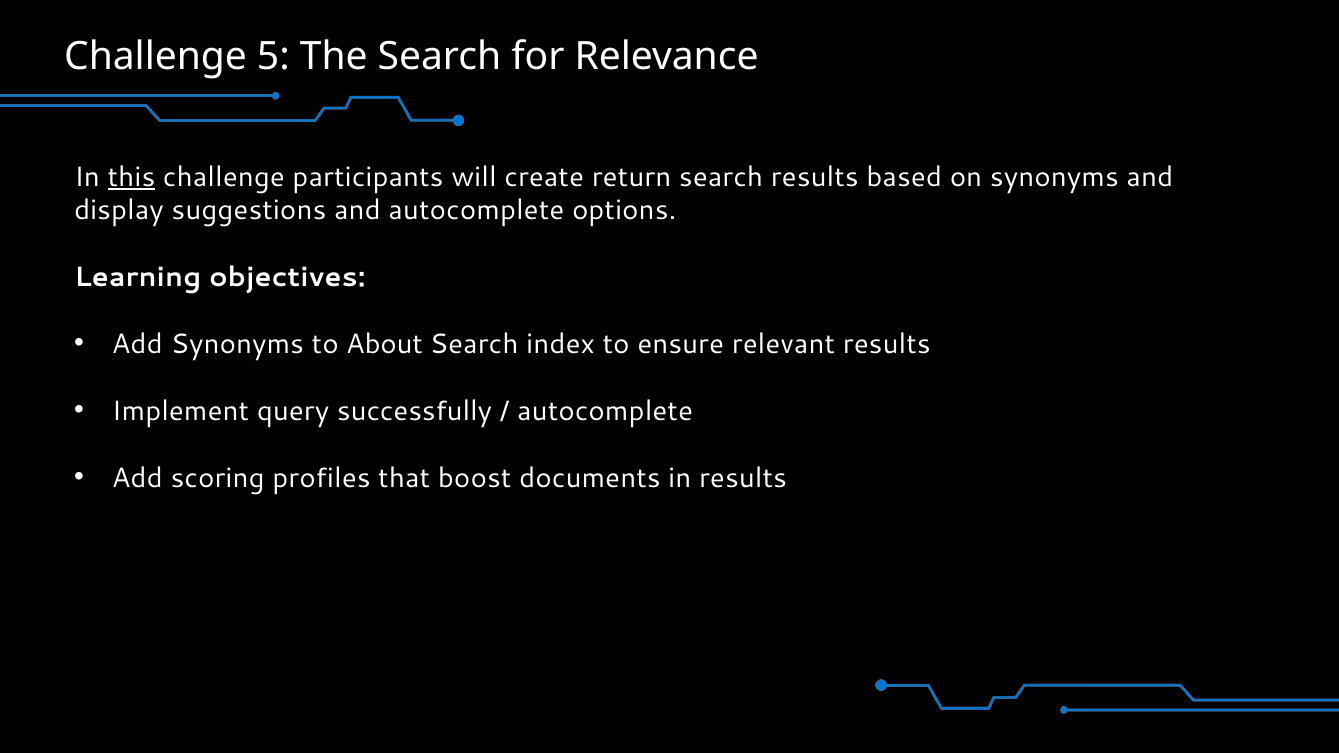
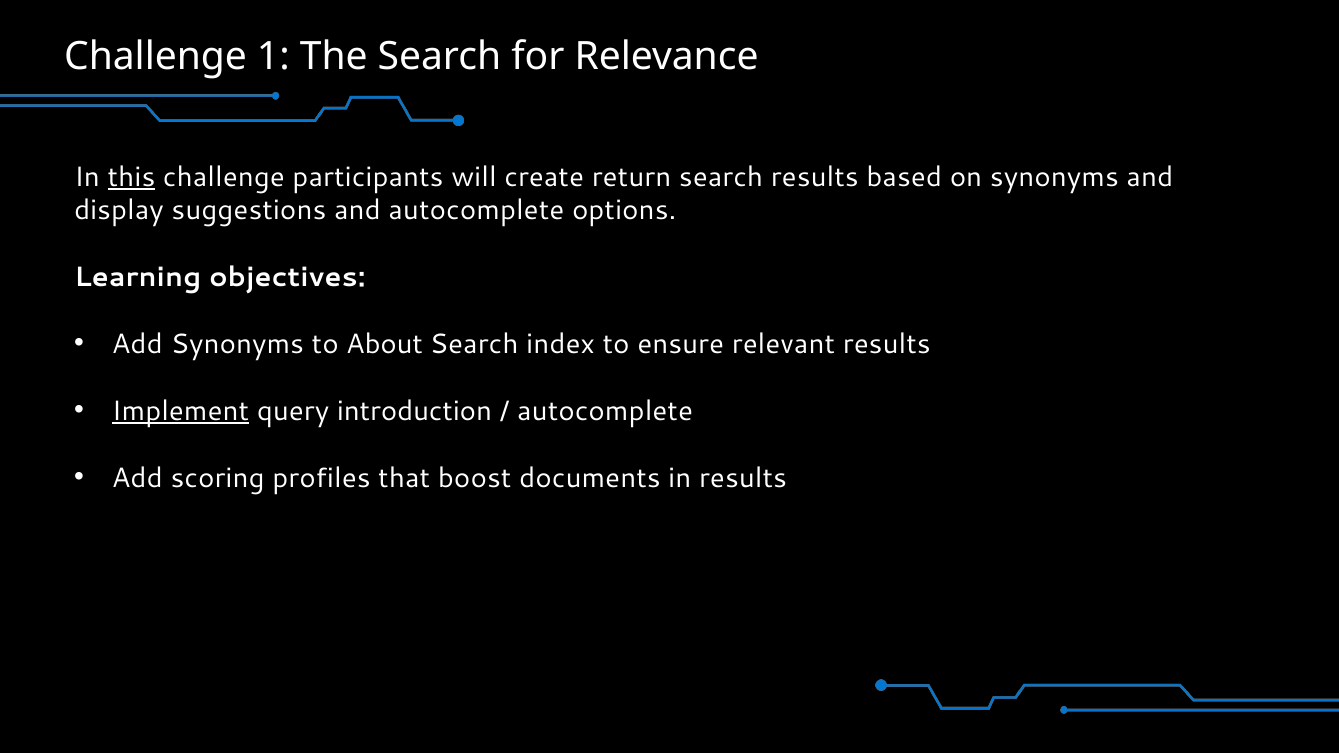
5: 5 -> 1
Implement underline: none -> present
successfully: successfully -> introduction
